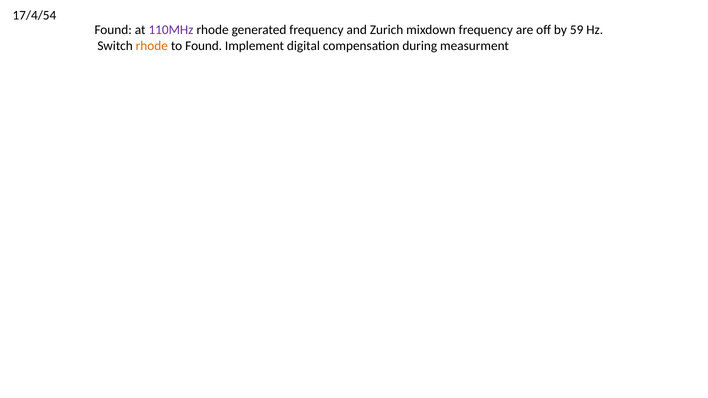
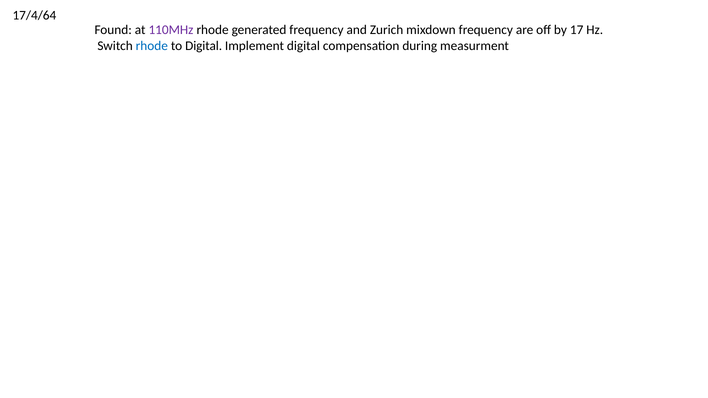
17/4/54: 17/4/54 -> 17/4/64
59: 59 -> 17
rhode at (152, 46) colour: orange -> blue
to Found: Found -> Digital
